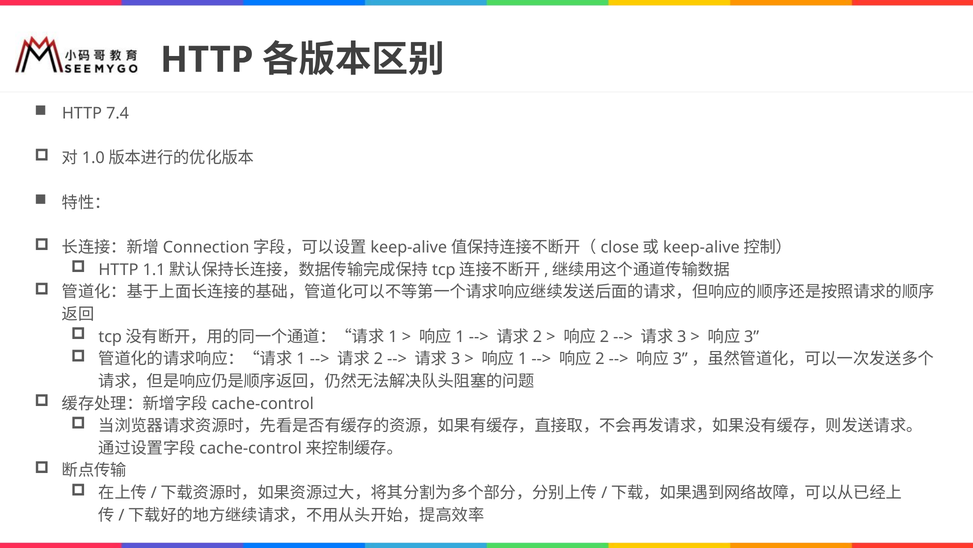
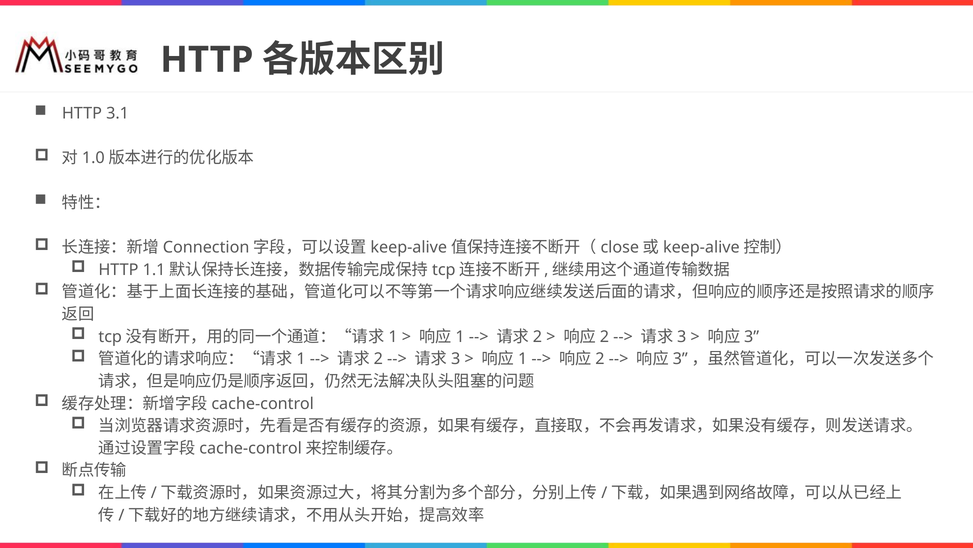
7.4: 7.4 -> 3.1
